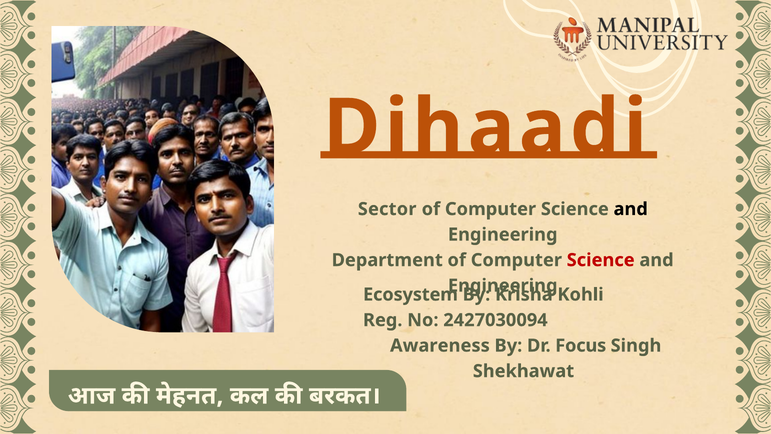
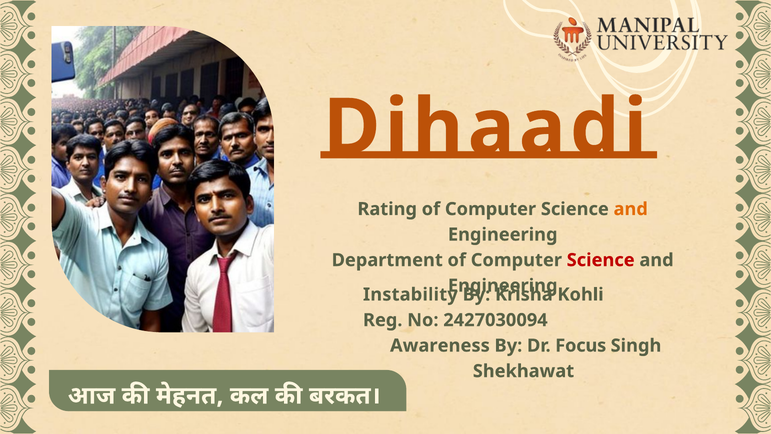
Sector: Sector -> Rating
and at (631, 209) colour: black -> orange
Ecosystem: Ecosystem -> Instability
